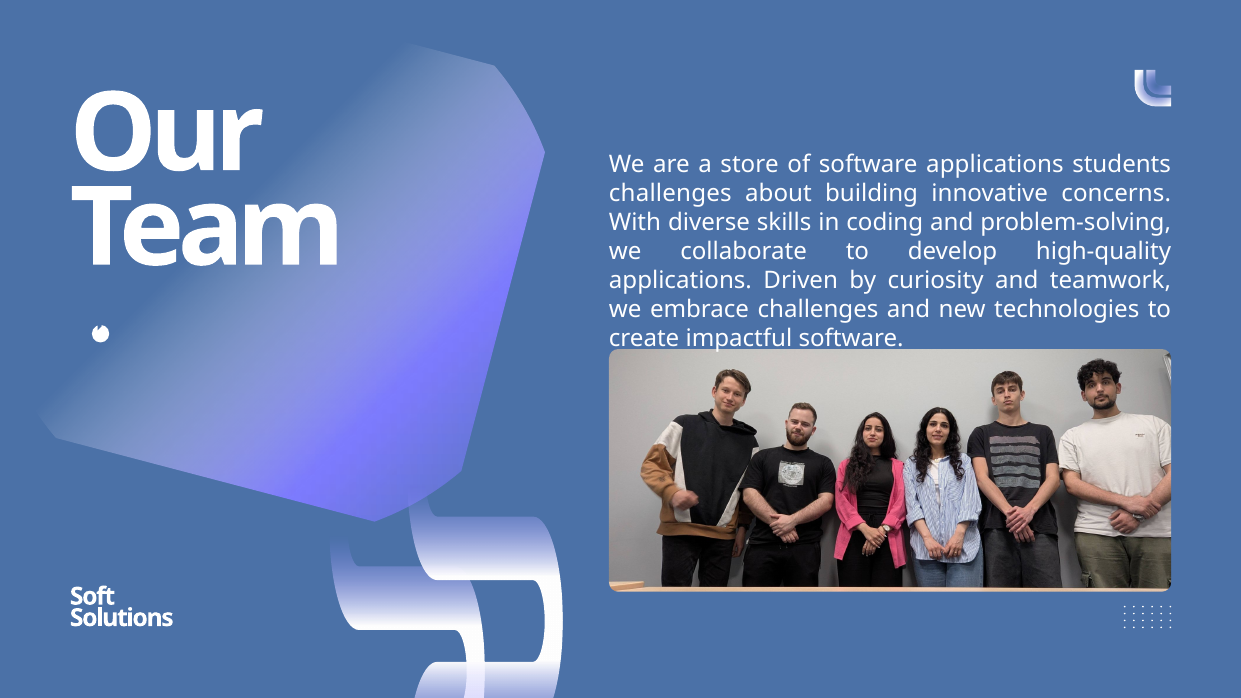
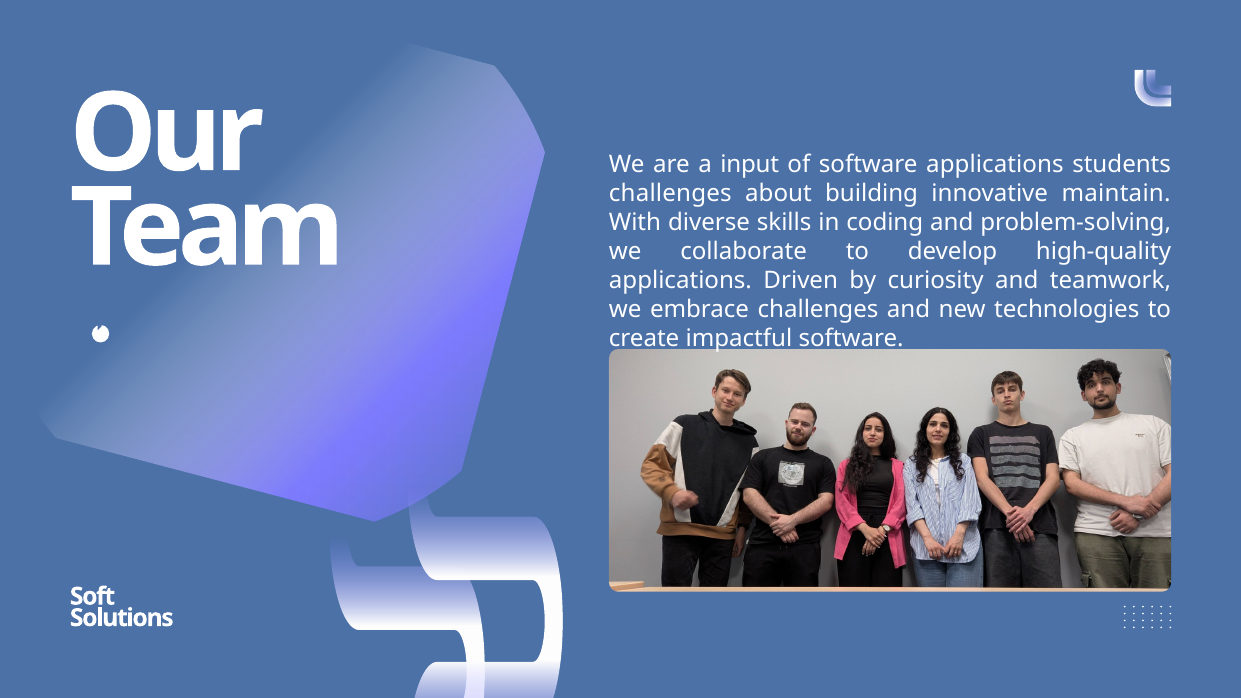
store: store -> input
concerns: concerns -> maintain
